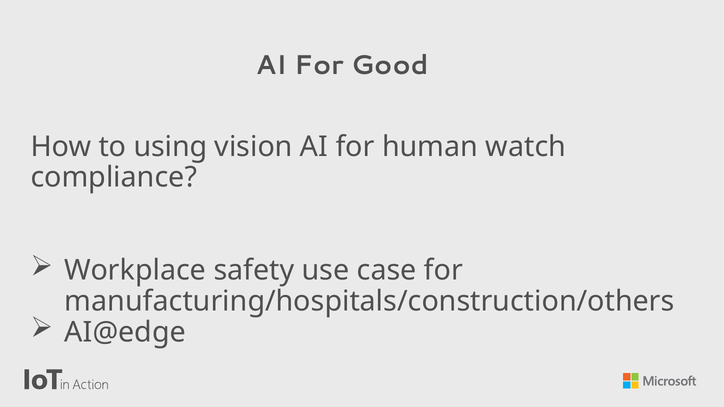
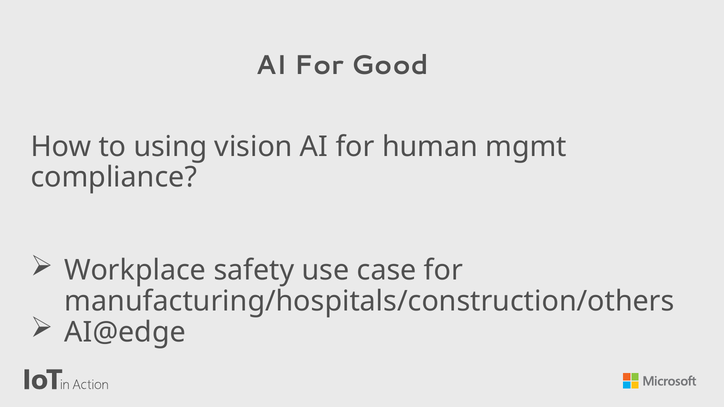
watch: watch -> mgmt
